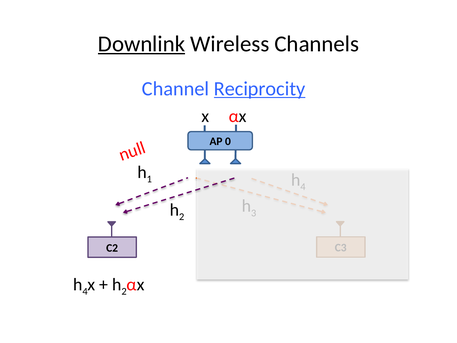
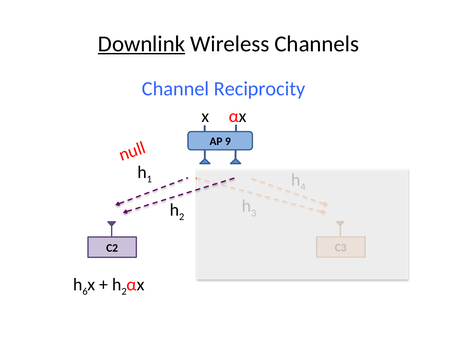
Reciprocity underline: present -> none
0: 0 -> 9
4 at (85, 291): 4 -> 6
